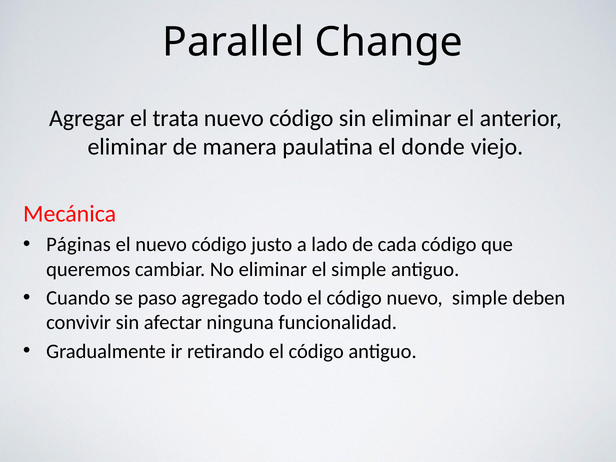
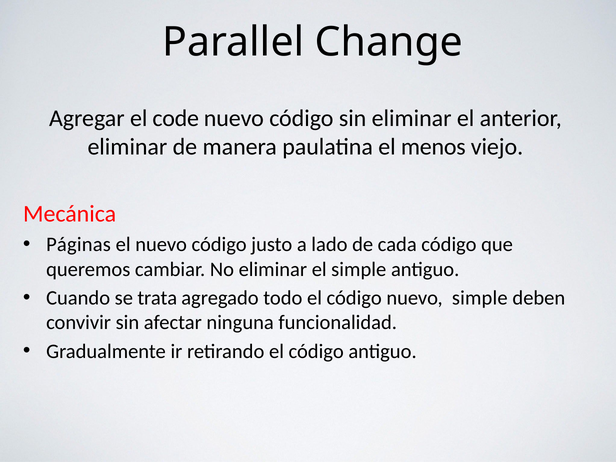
trata: trata -> code
donde: donde -> menos
paso: paso -> trata
